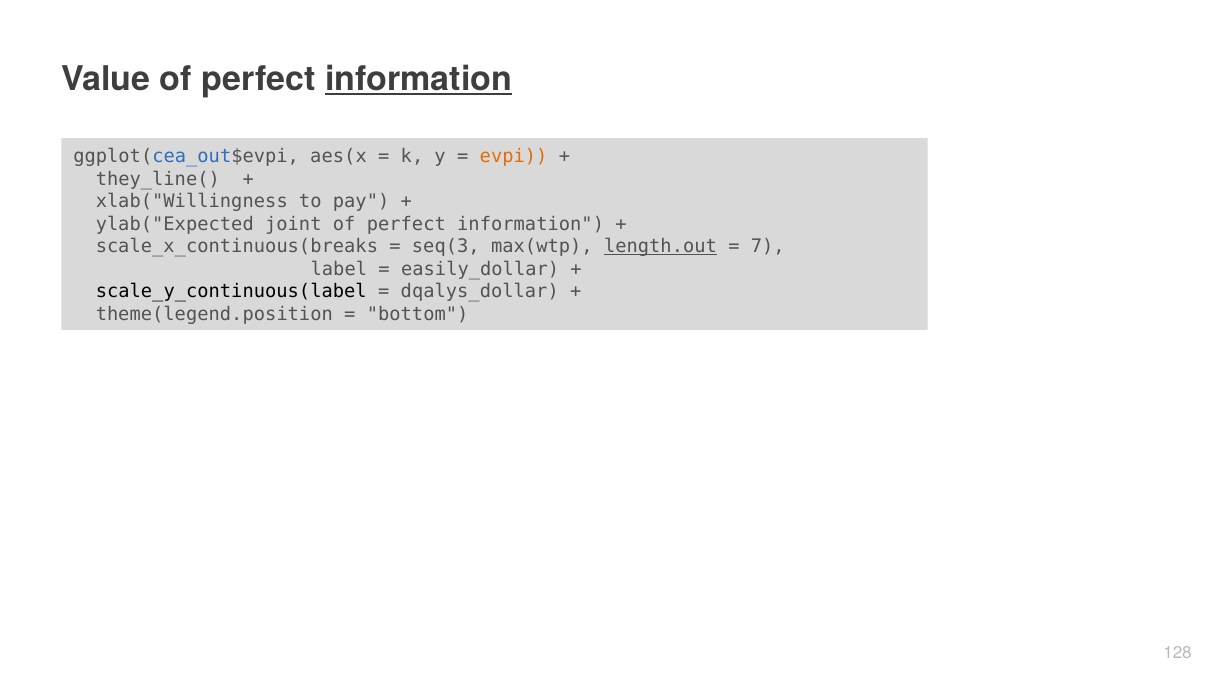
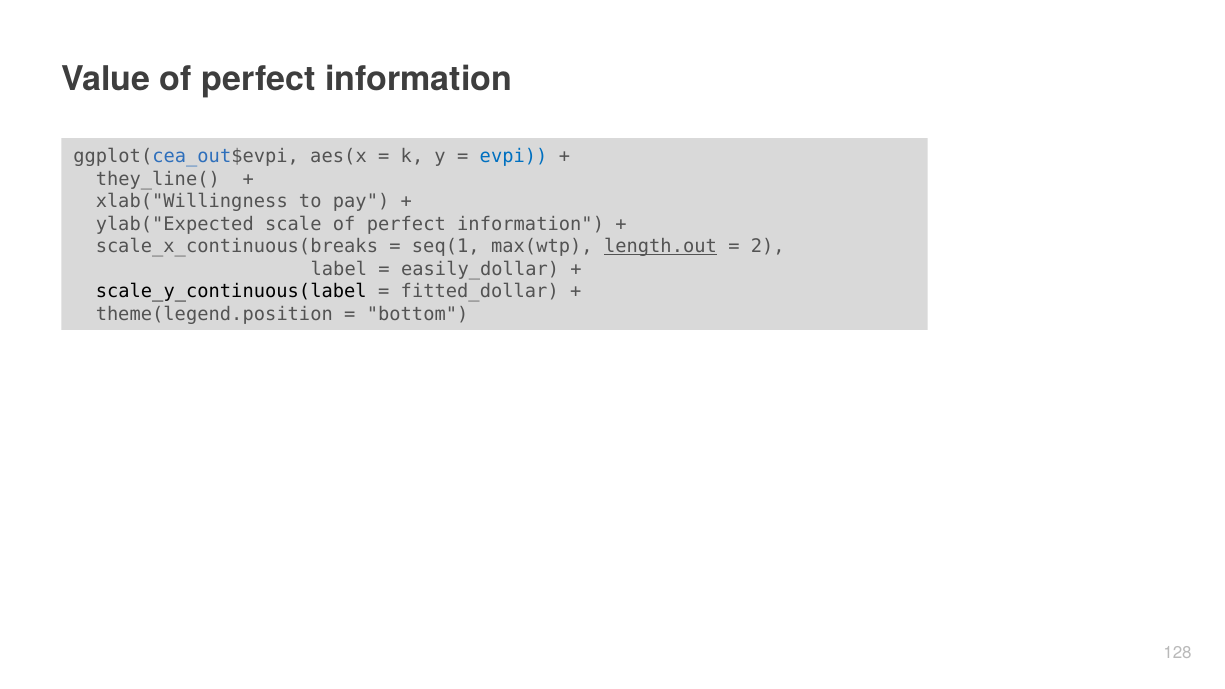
information at (419, 79) underline: present -> none
evpi colour: orange -> blue
joint: joint -> scale
seq(3: seq(3 -> seq(1
7: 7 -> 2
dqalys_dollar: dqalys_dollar -> fitted_dollar
